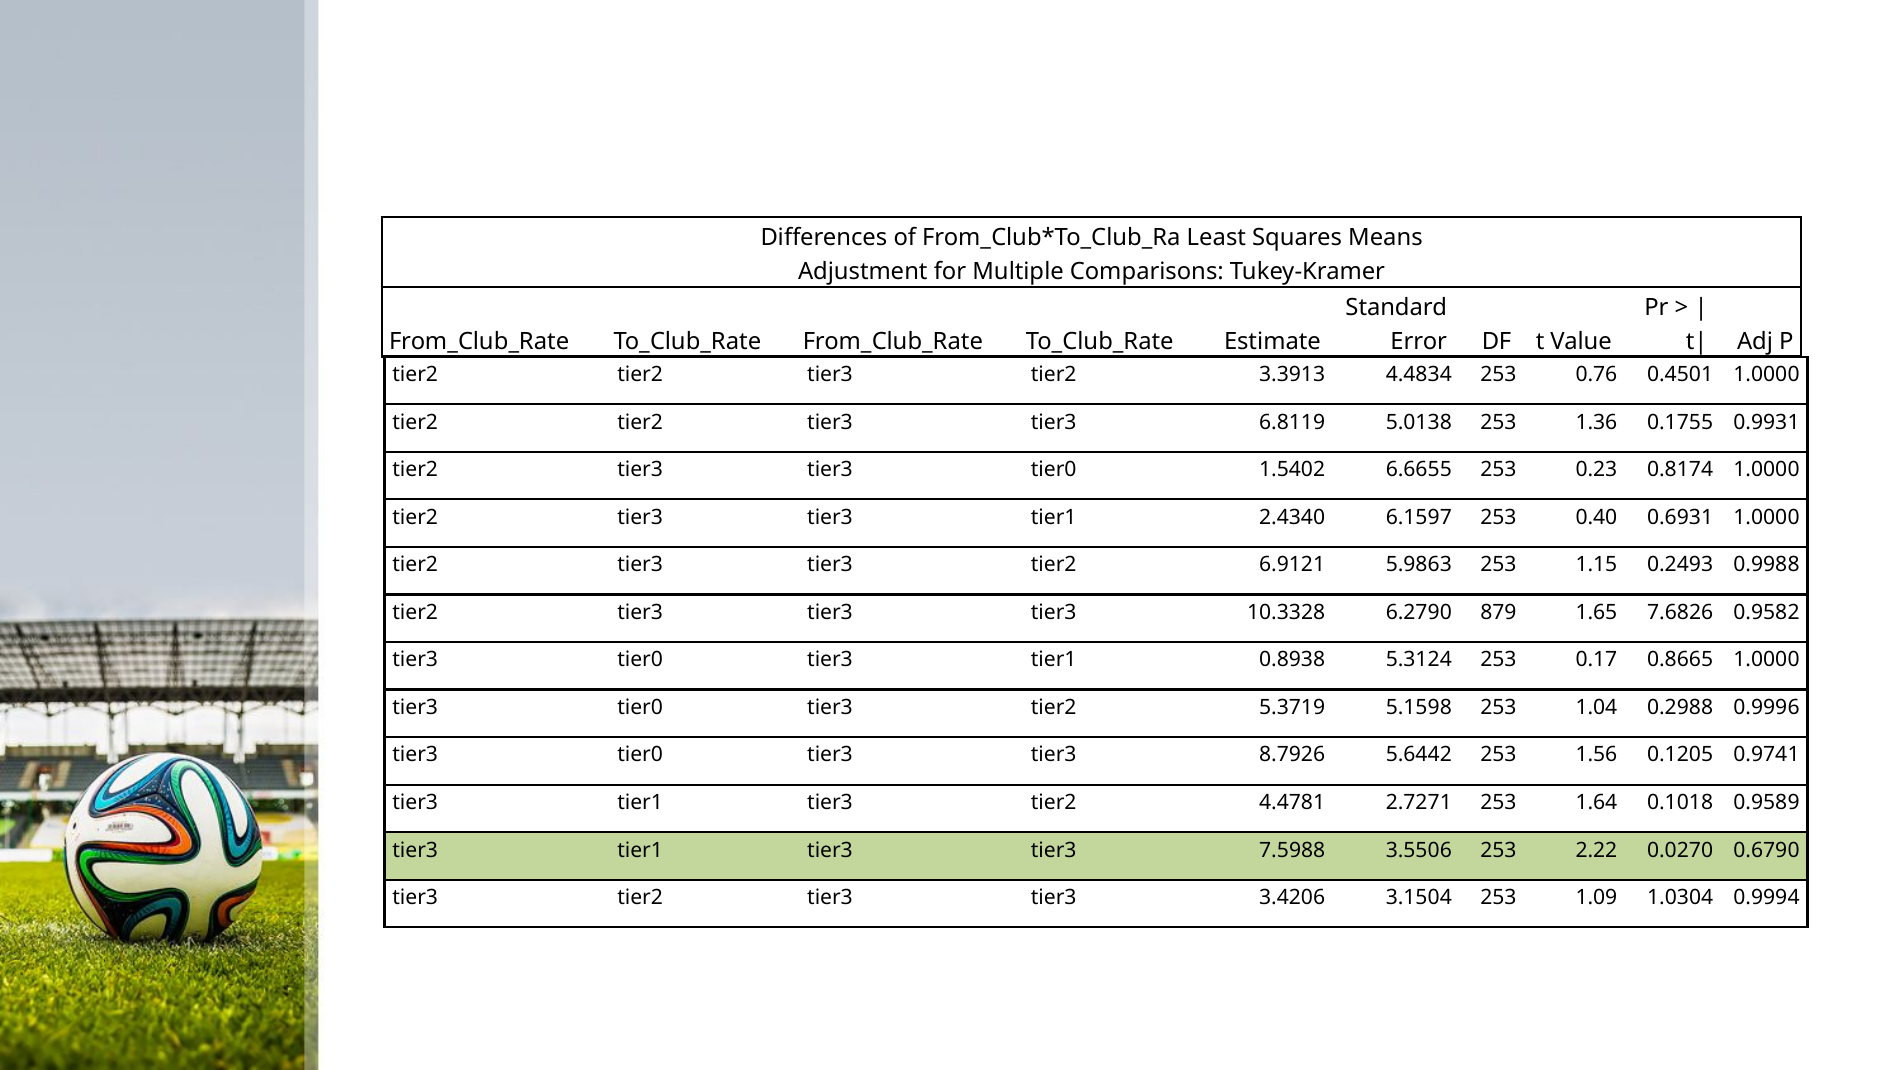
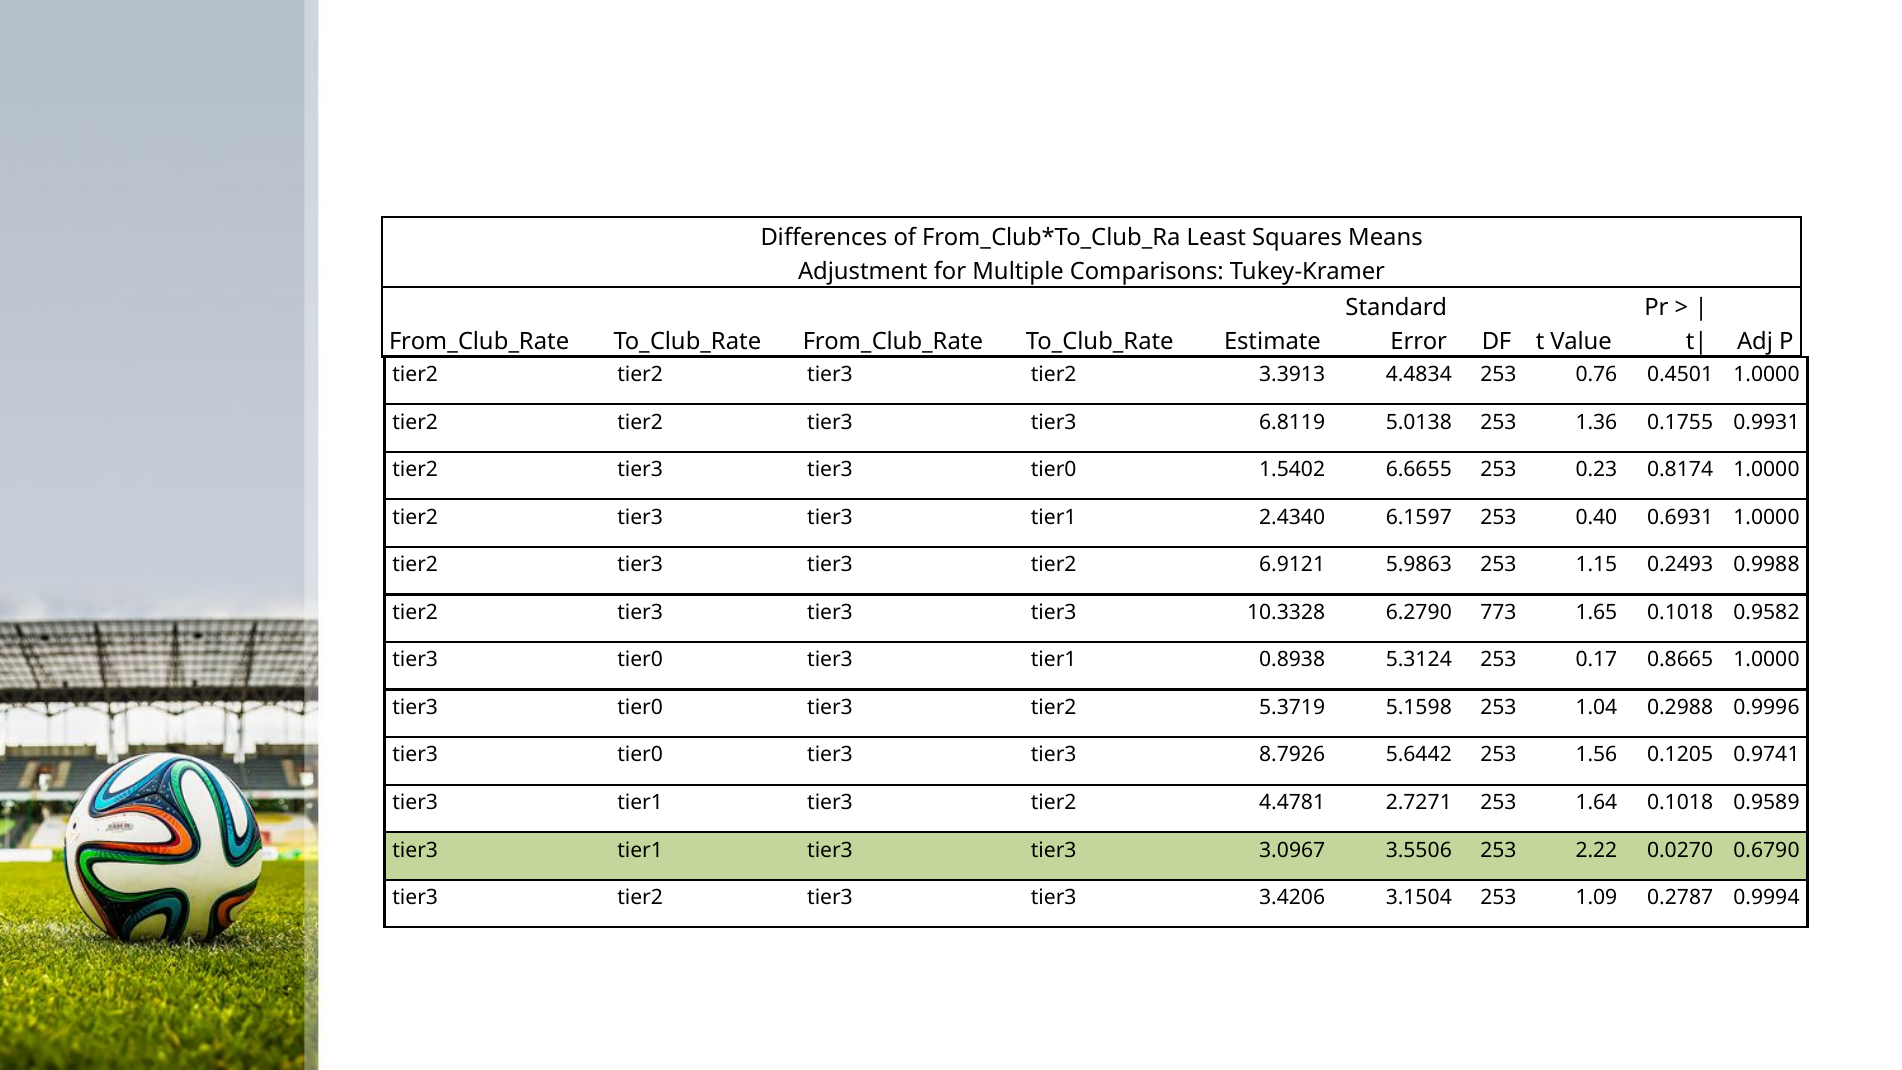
879: 879 -> 773
1.65 7.6826: 7.6826 -> 0.1018
7.5988: 7.5988 -> 3.0967
1.0304: 1.0304 -> 0.2787
